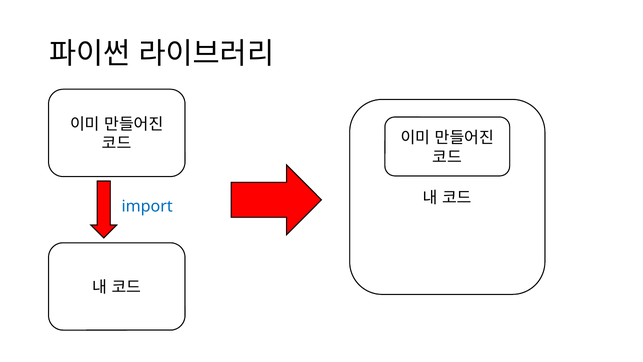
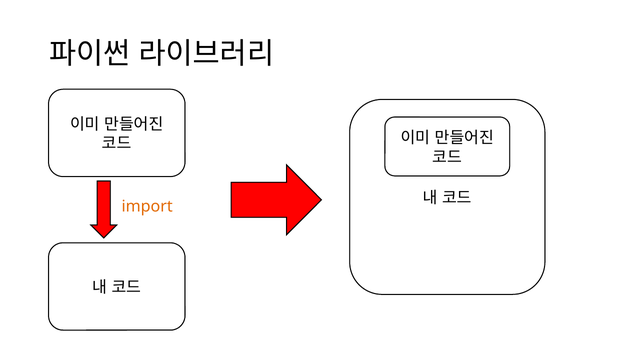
import colour: blue -> orange
